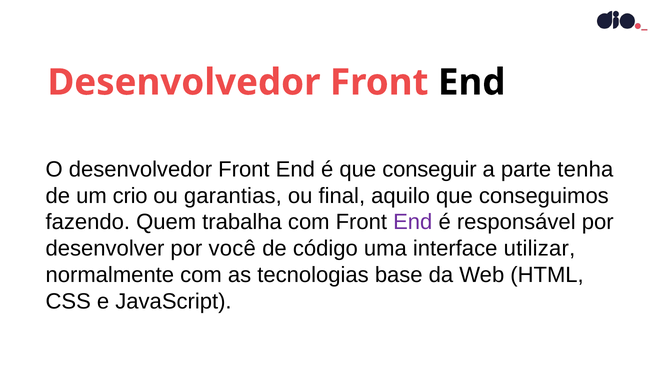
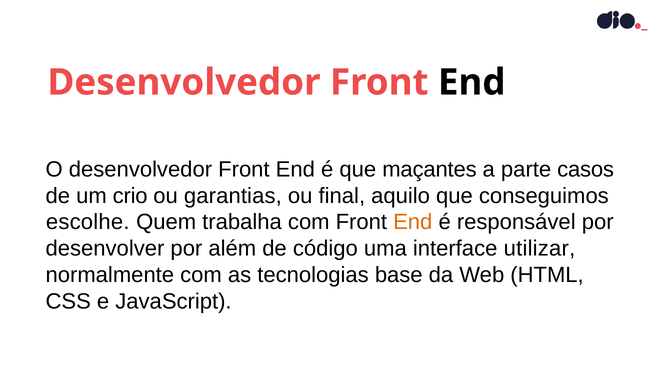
conseguir: conseguir -> maçantes
tenha: tenha -> casos
fazendo: fazendo -> escolhe
End at (413, 222) colour: purple -> orange
você: você -> além
